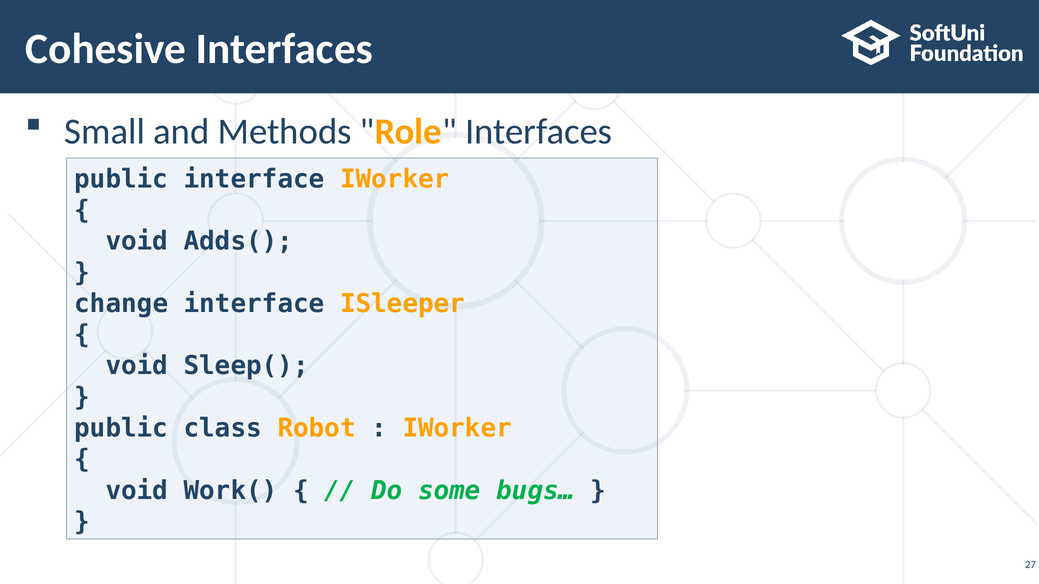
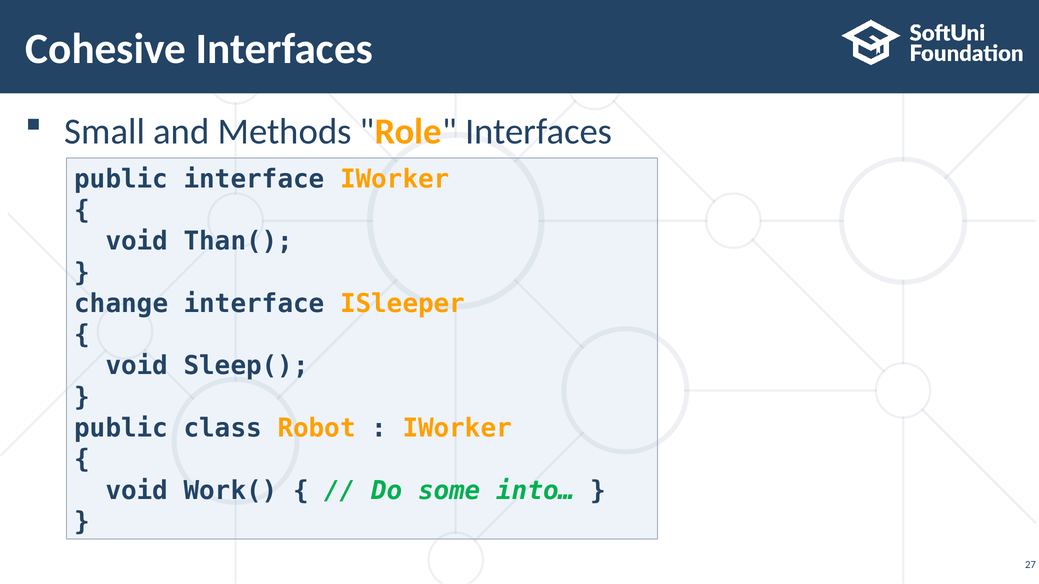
Adds(: Adds( -> Than(
bugs…: bugs… -> into…
